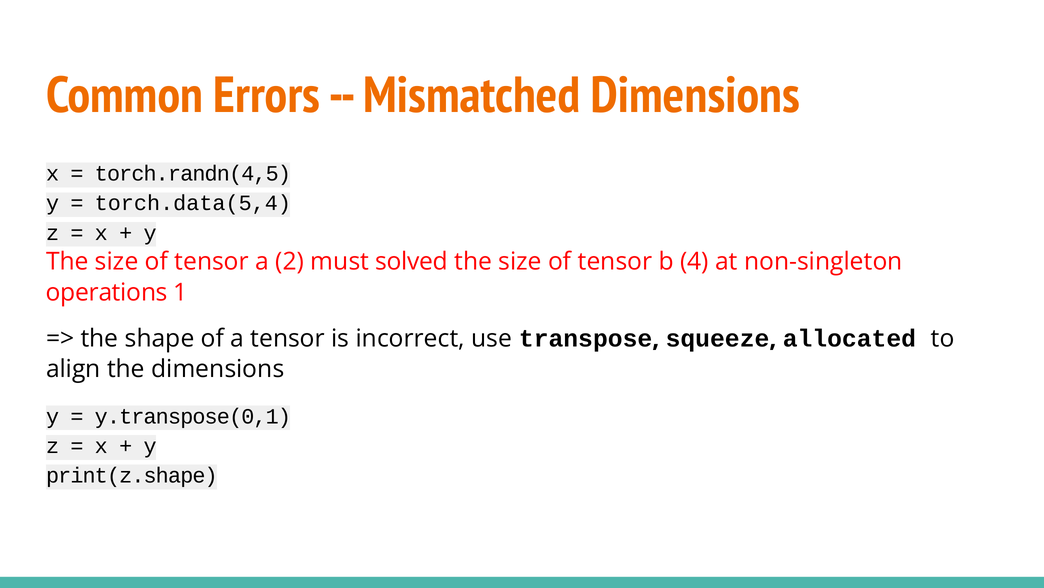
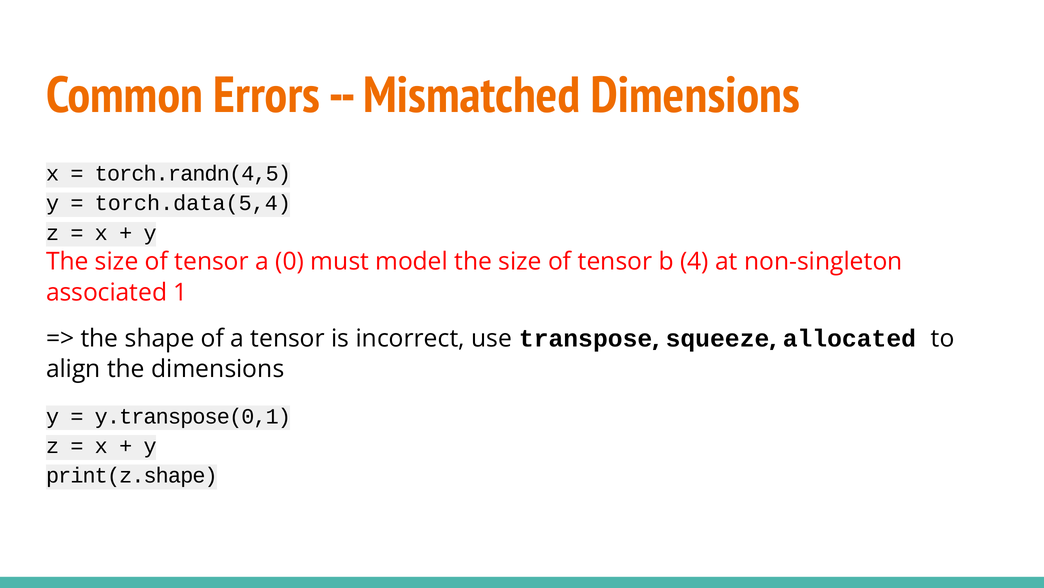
2: 2 -> 0
solved: solved -> model
operations: operations -> associated
